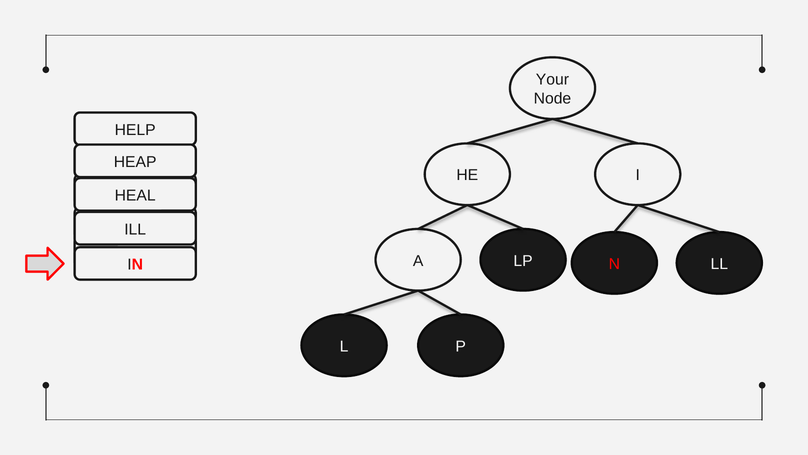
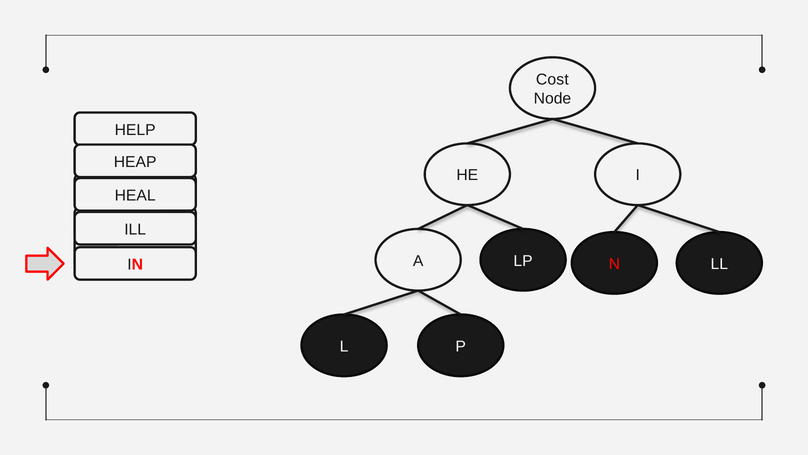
Your: Your -> Cost
